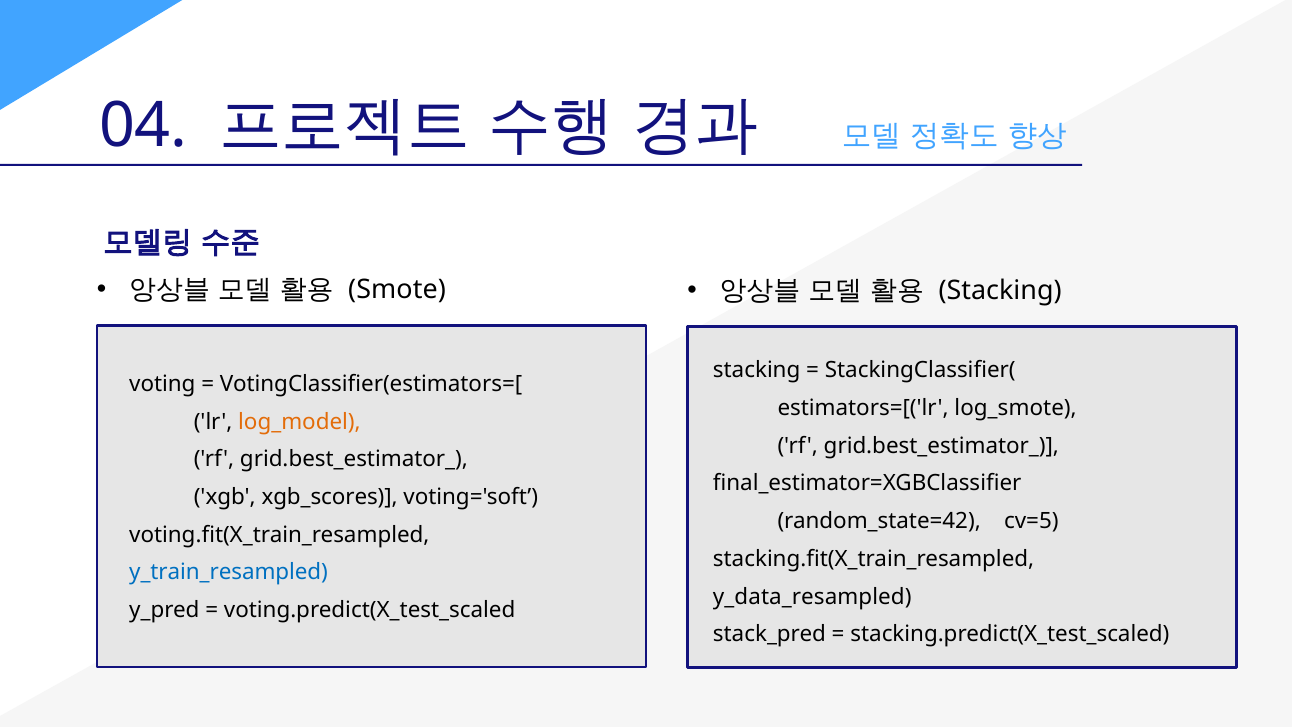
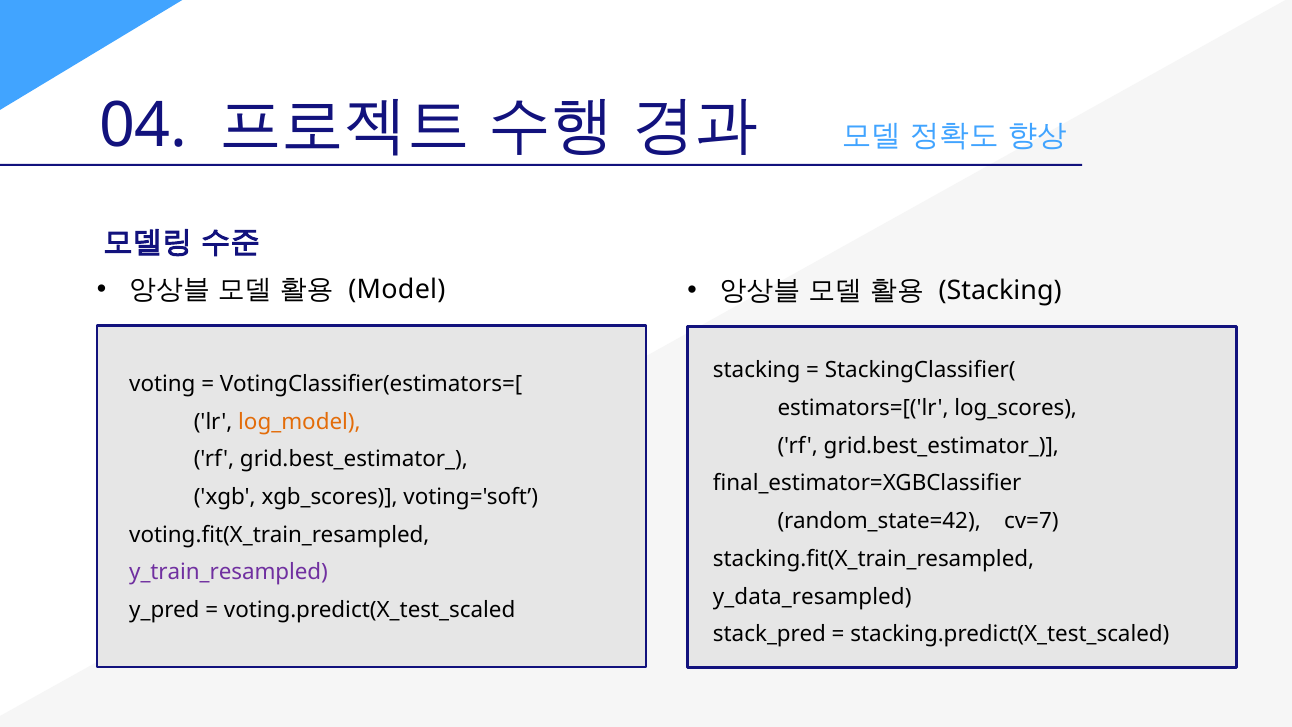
Smote: Smote -> Model
log_smote: log_smote -> log_scores
cv=5: cv=5 -> cv=7
y_train_resampled colour: blue -> purple
